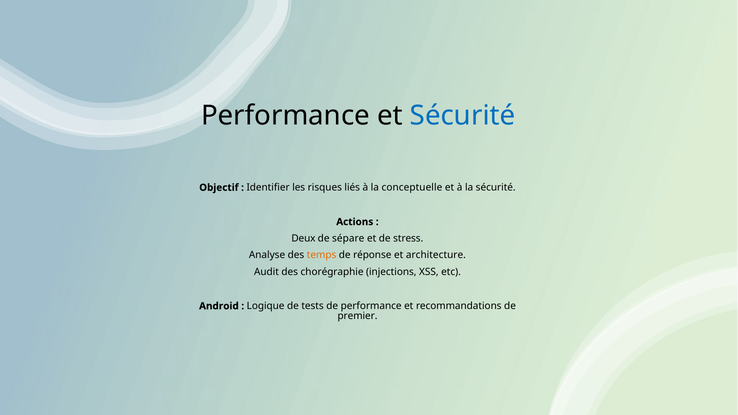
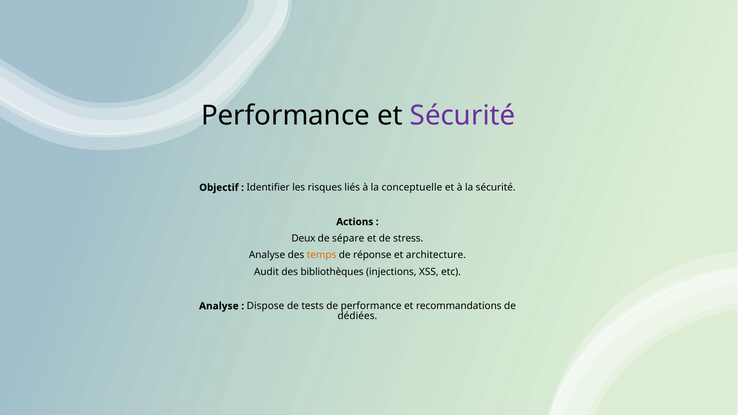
Sécurité at (463, 115) colour: blue -> purple
chorégraphie: chorégraphie -> bibliothèques
Android at (219, 306): Android -> Analyse
Logique: Logique -> Dispose
premier: premier -> dédiées
